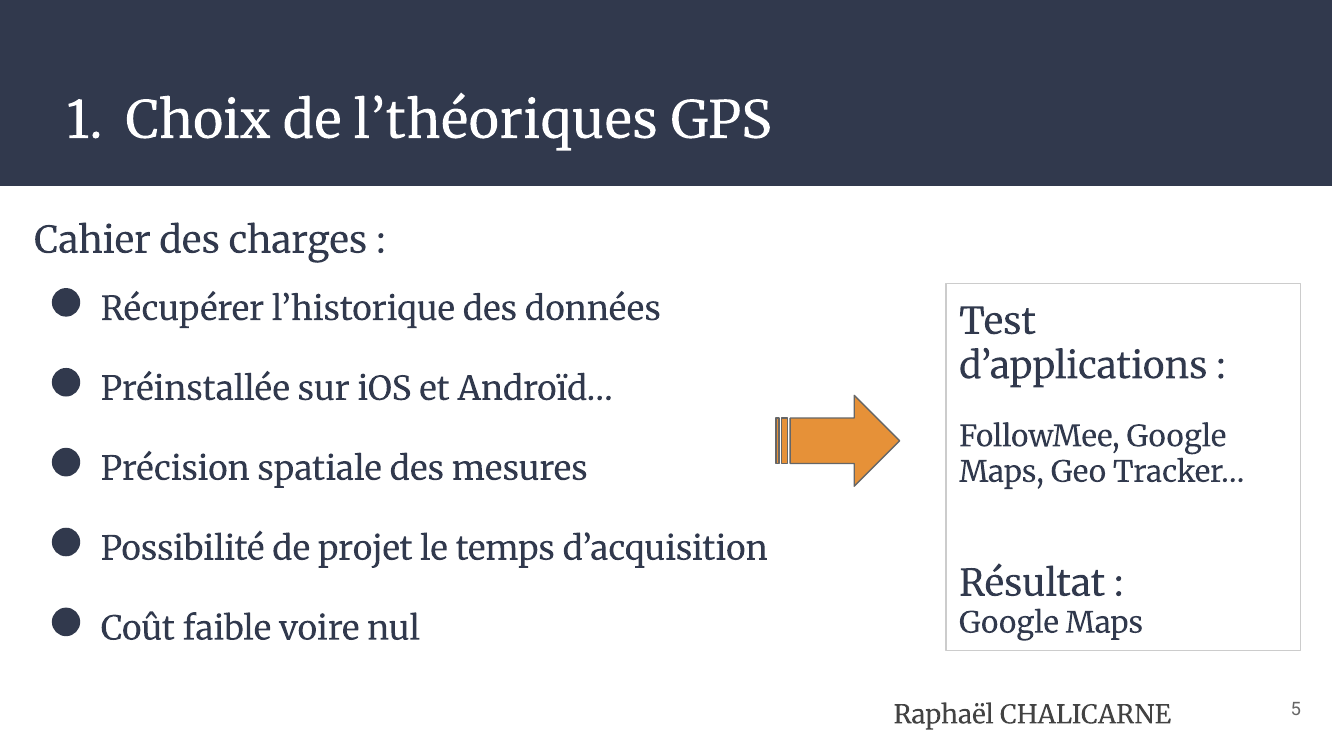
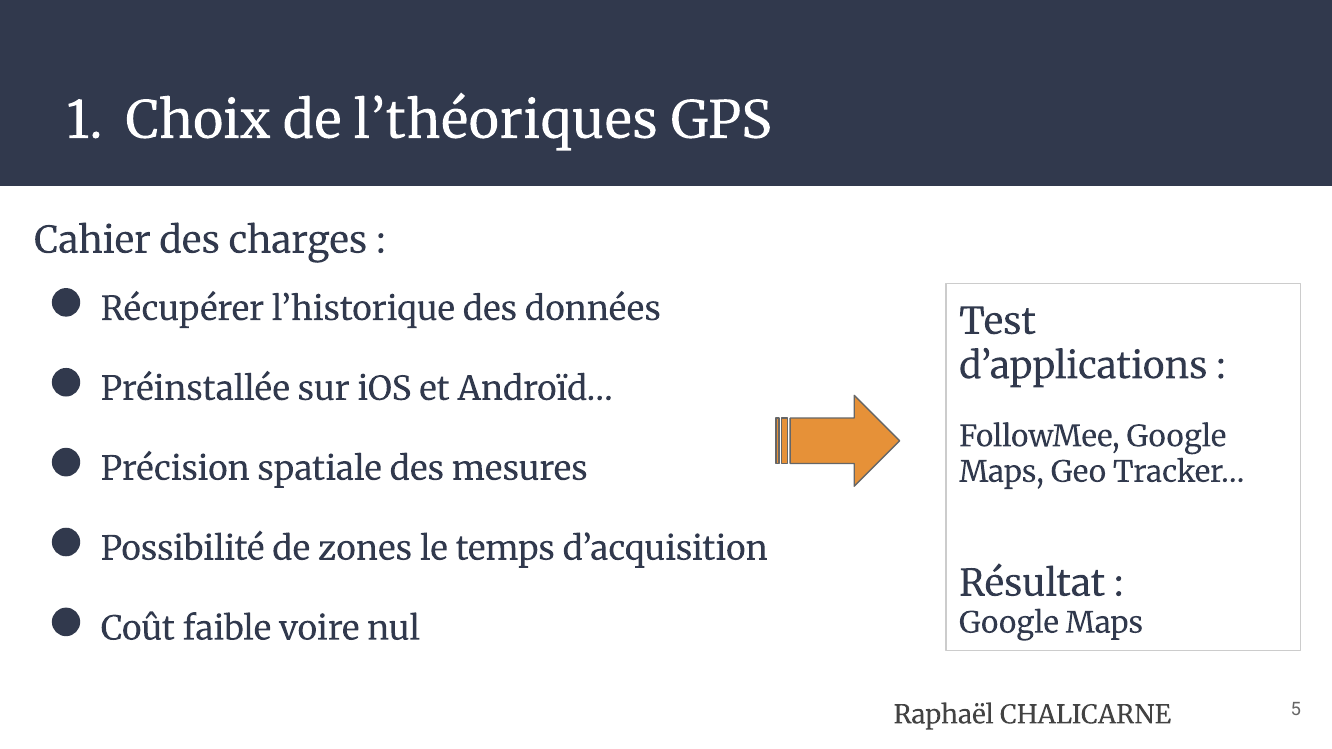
projet: projet -> zones
